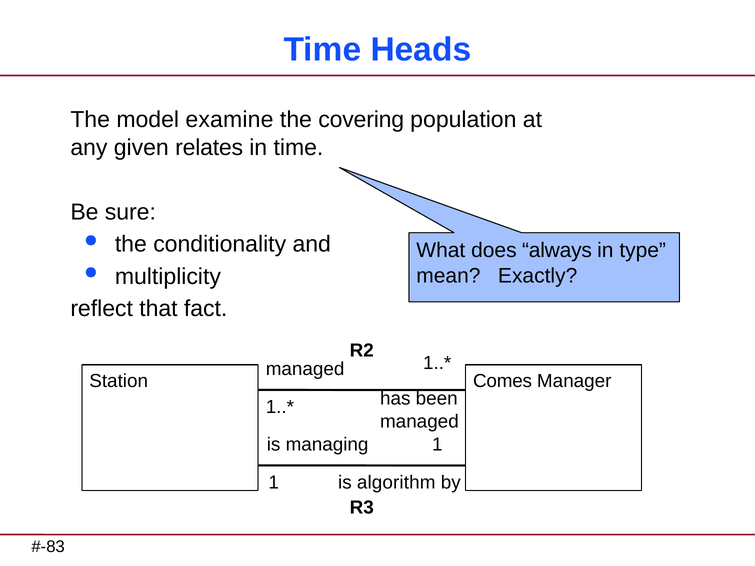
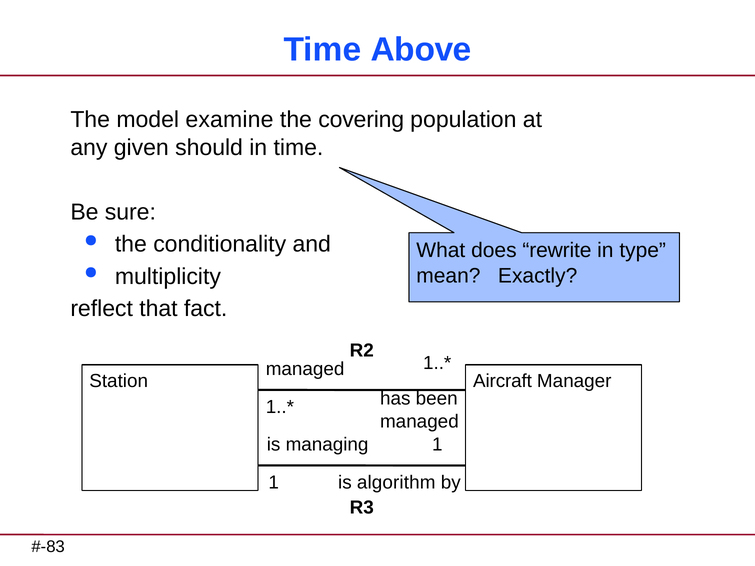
Heads: Heads -> Above
relates: relates -> should
always: always -> rewrite
Comes: Comes -> Aircraft
